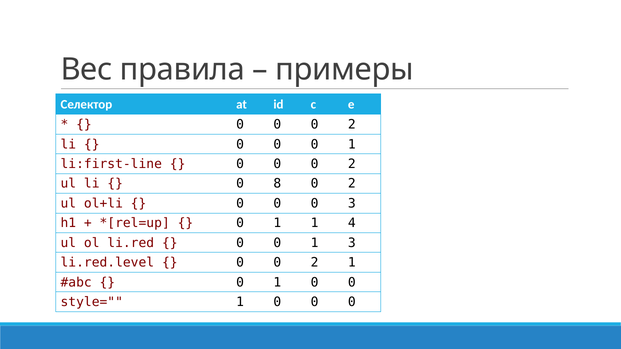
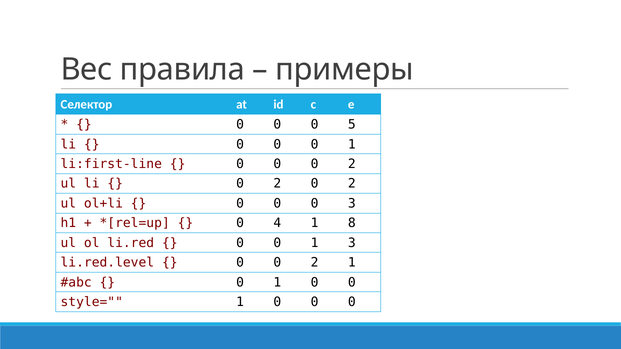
2 at (352, 125): 2 -> 5
8 at (277, 184): 8 -> 2
1 at (277, 223): 1 -> 4
4: 4 -> 8
